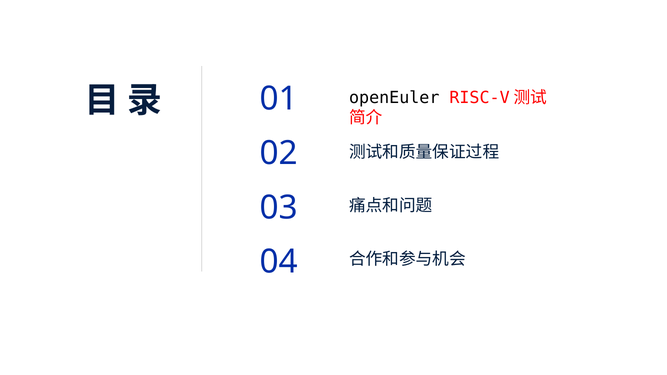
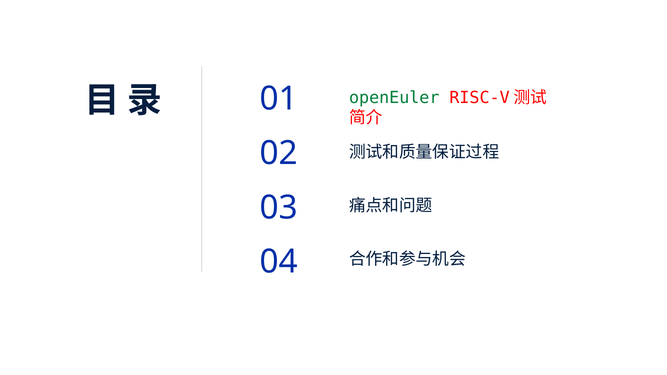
openEuler colour: black -> green
